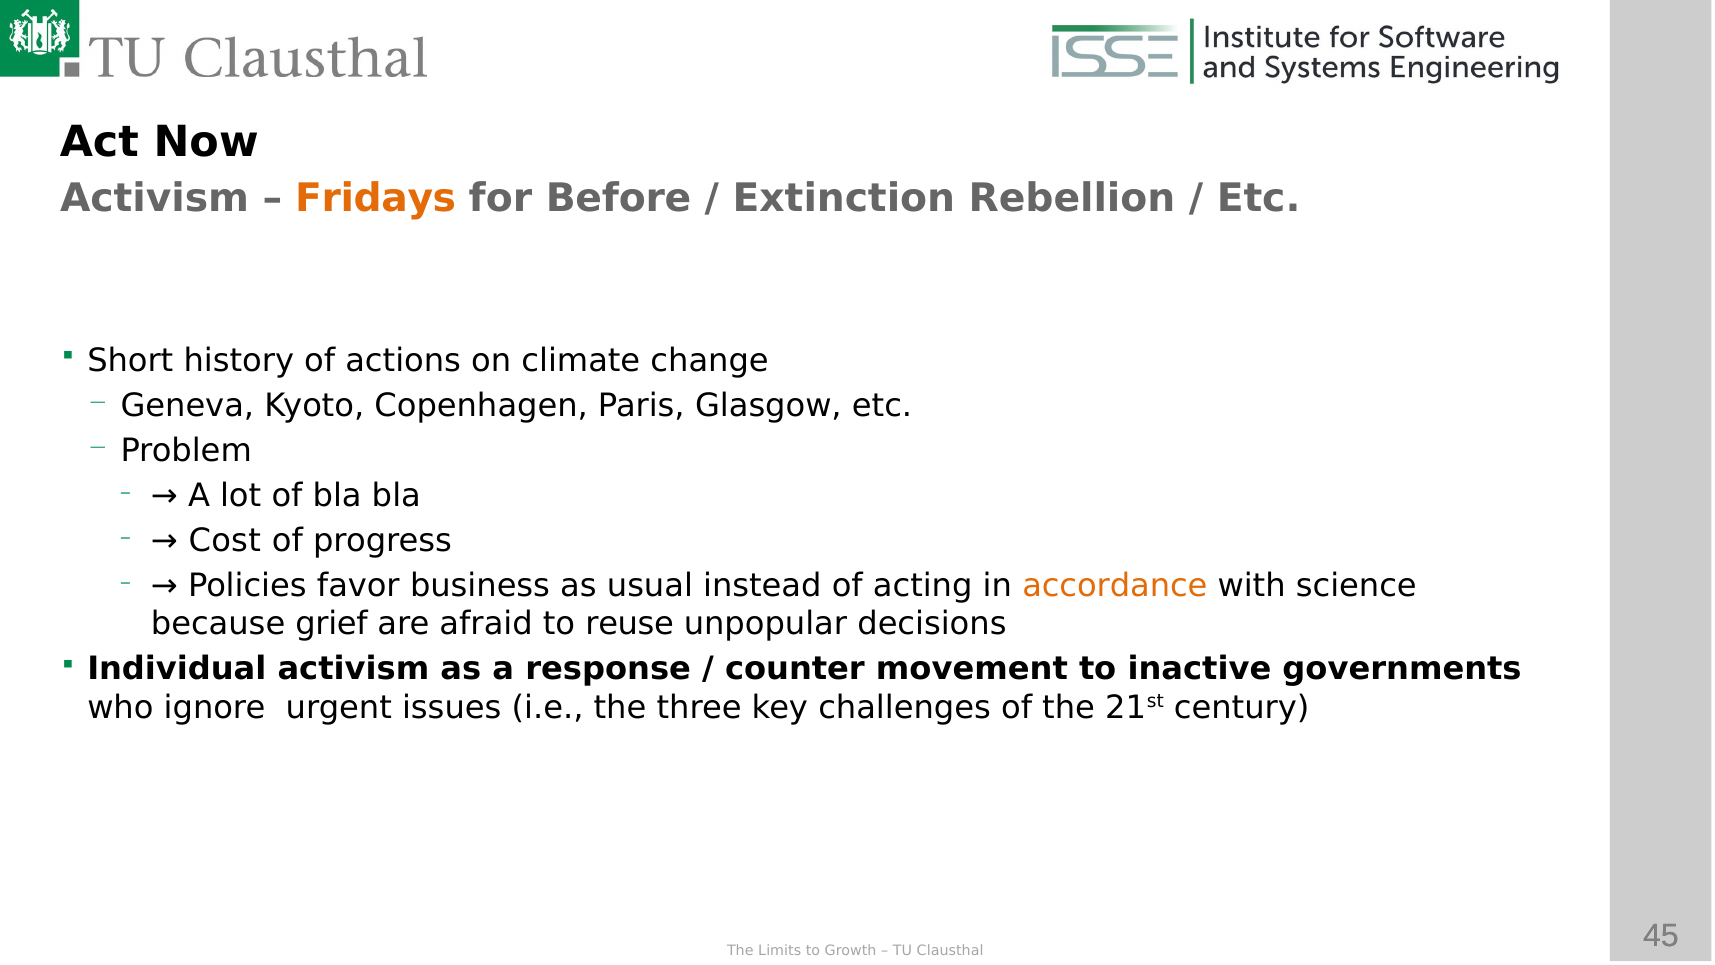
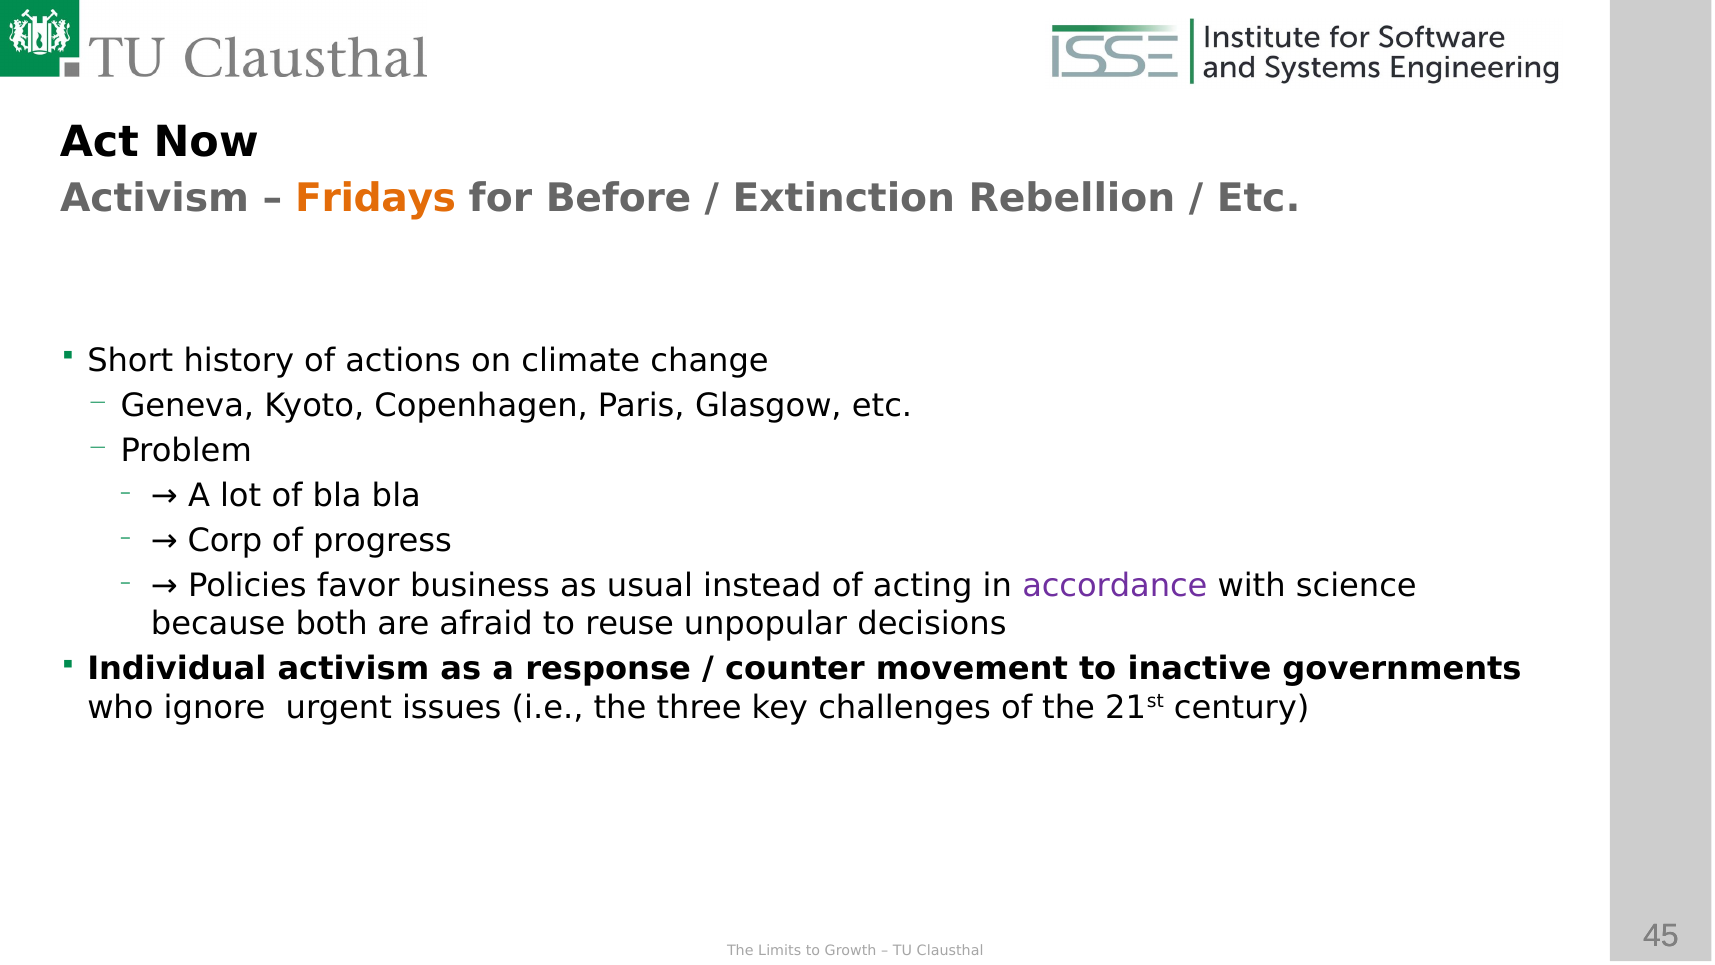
Cost: Cost -> Corp
accordance colour: orange -> purple
grief: grief -> both
